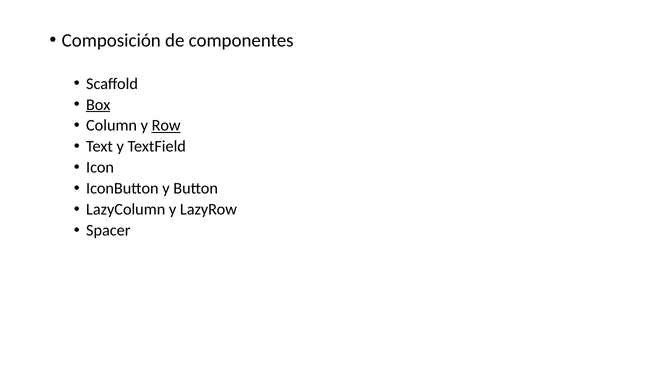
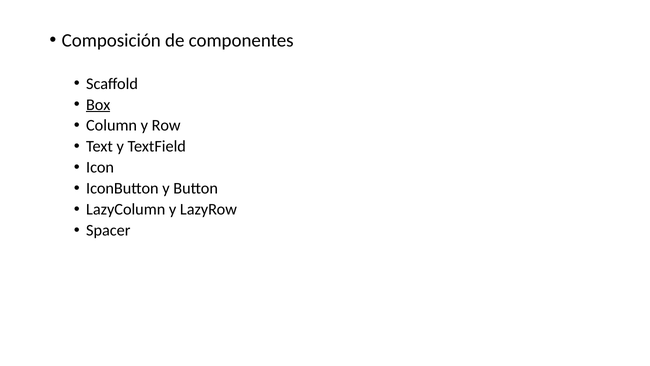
Row underline: present -> none
